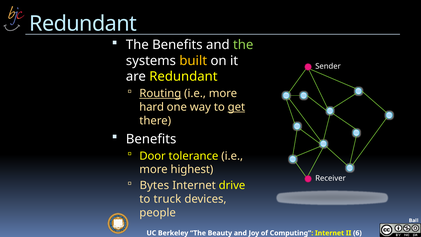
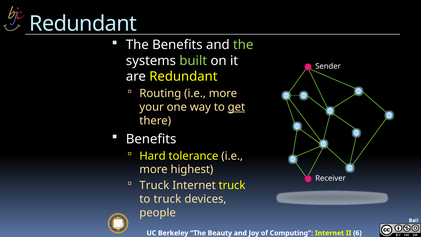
built colour: yellow -> light green
Routing underline: present -> none
hard: hard -> your
Door: Door -> Hard
Bytes at (154, 185): Bytes -> Truck
Internet drive: drive -> truck
